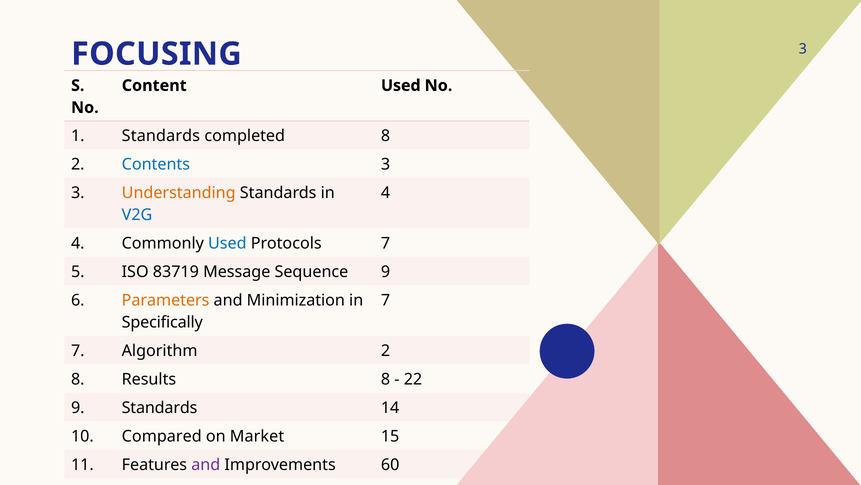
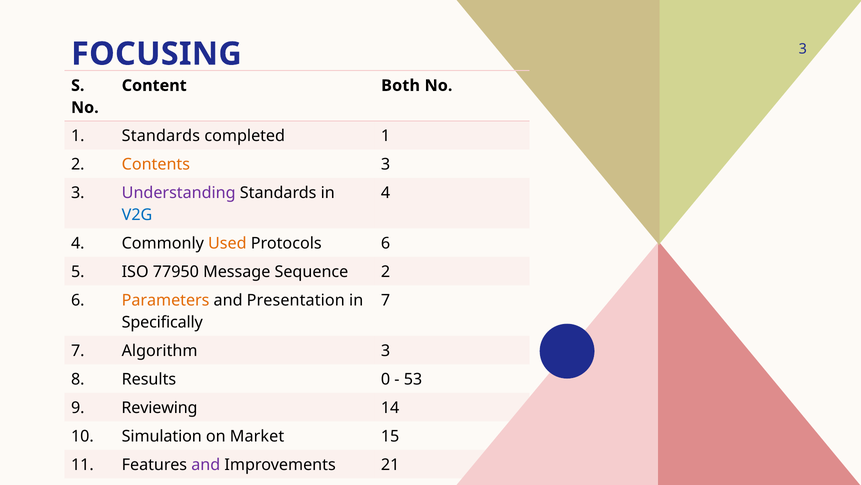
Content Used: Used -> Both
completed 8: 8 -> 1
Contents colour: blue -> orange
Understanding colour: orange -> purple
Used at (227, 243) colour: blue -> orange
Protocols 7: 7 -> 6
83719: 83719 -> 77950
Sequence 9: 9 -> 2
Minimization: Minimization -> Presentation
Algorithm 2: 2 -> 3
Results 8: 8 -> 0
22: 22 -> 53
9 Standards: Standards -> Reviewing
Compared: Compared -> Simulation
60: 60 -> 21
